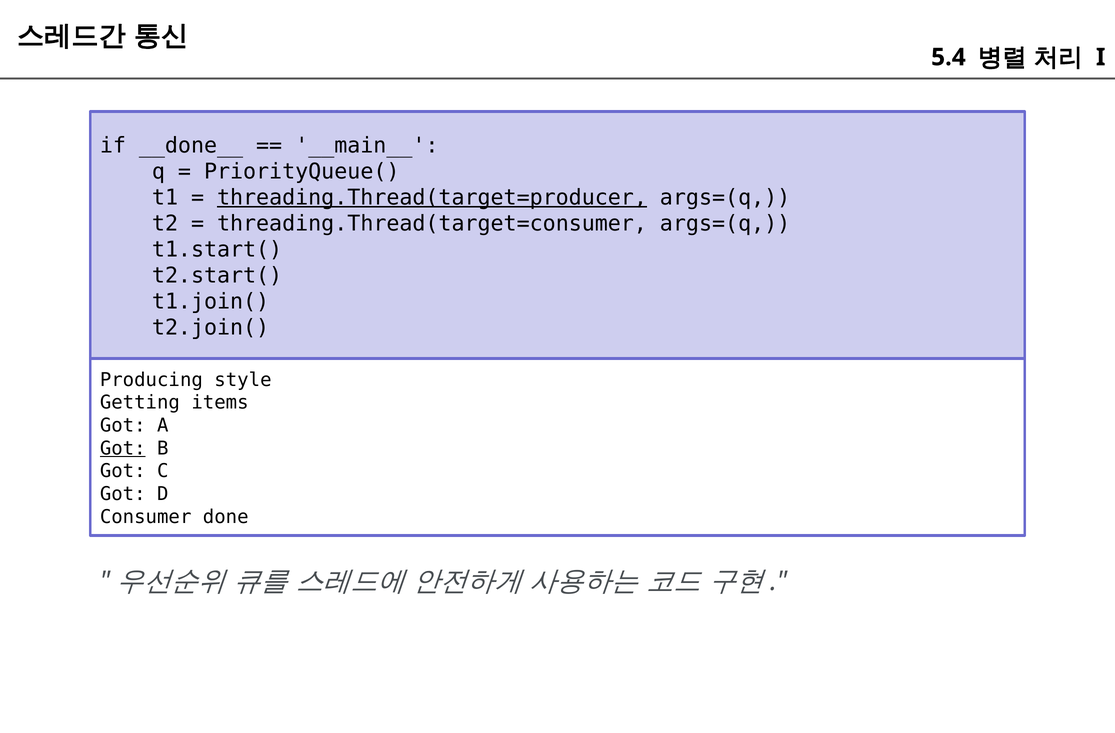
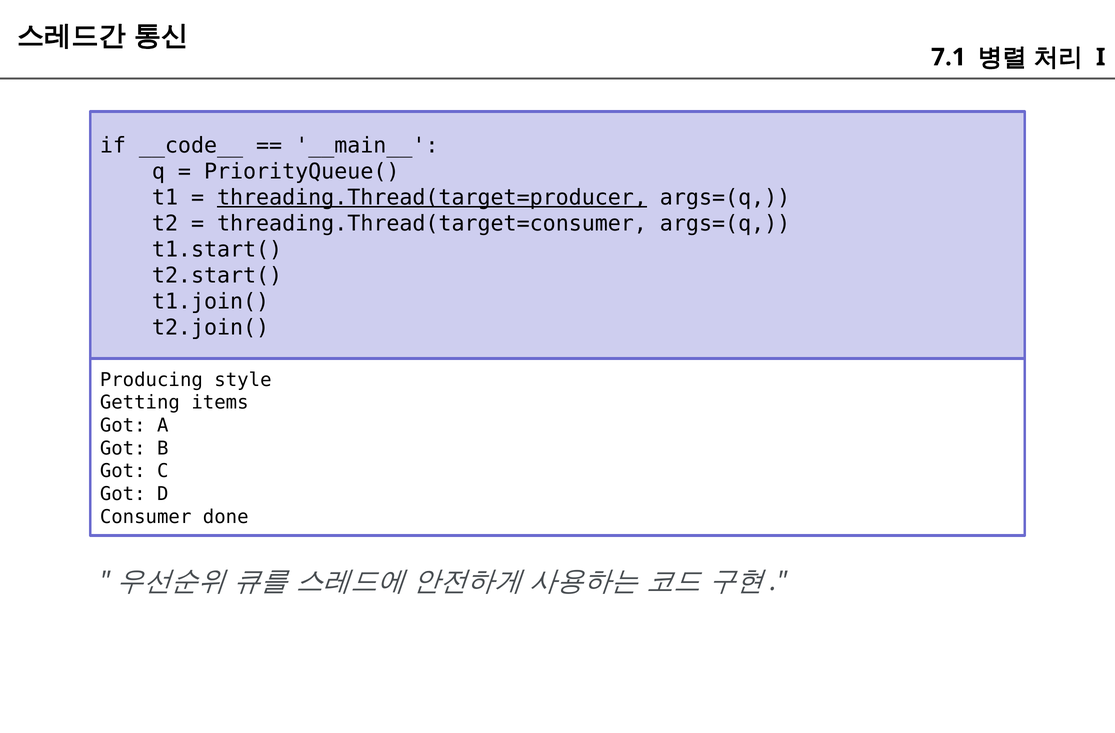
5.4: 5.4 -> 7.1
__done__: __done__ -> __code__
Got at (123, 448) underline: present -> none
